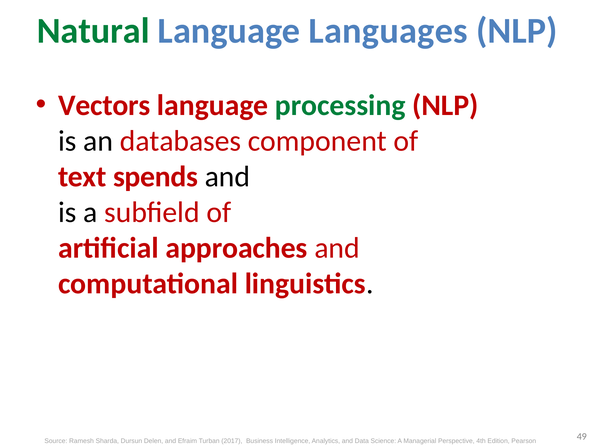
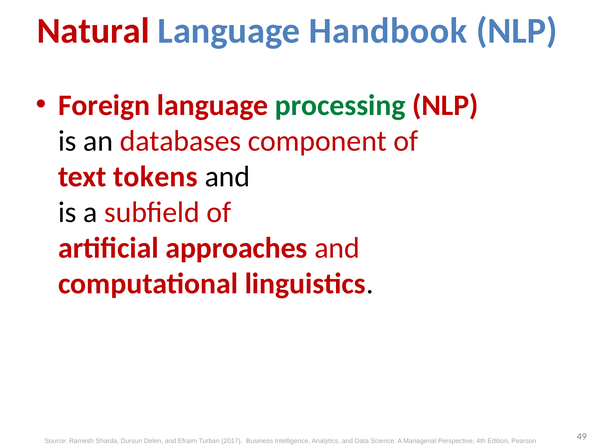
Natural colour: green -> red
Languages: Languages -> Handbook
Vectors: Vectors -> Foreign
spends: spends -> tokens
